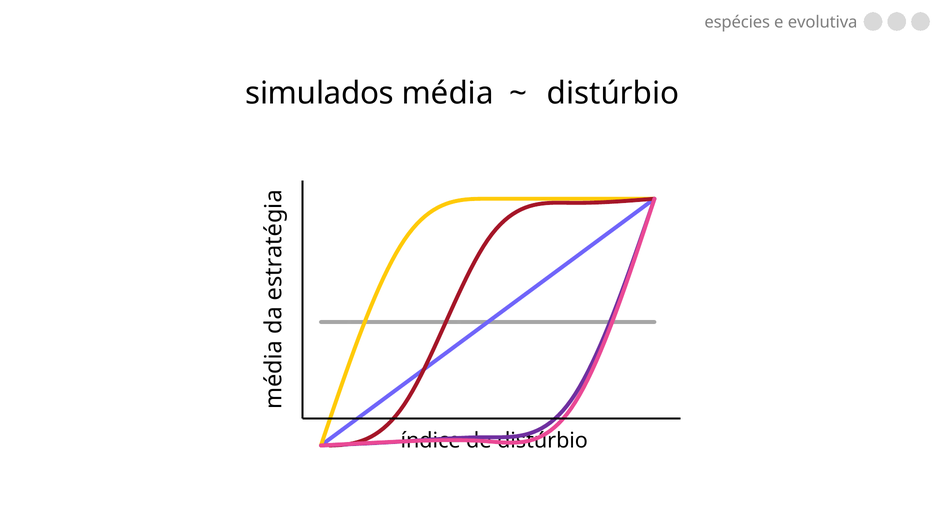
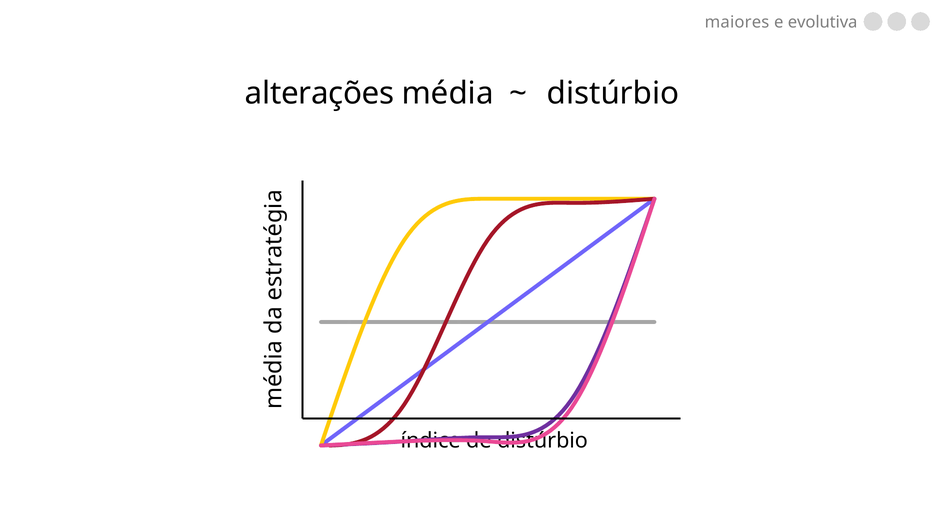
espécies: espécies -> maiores
simulados: simulados -> alterações
